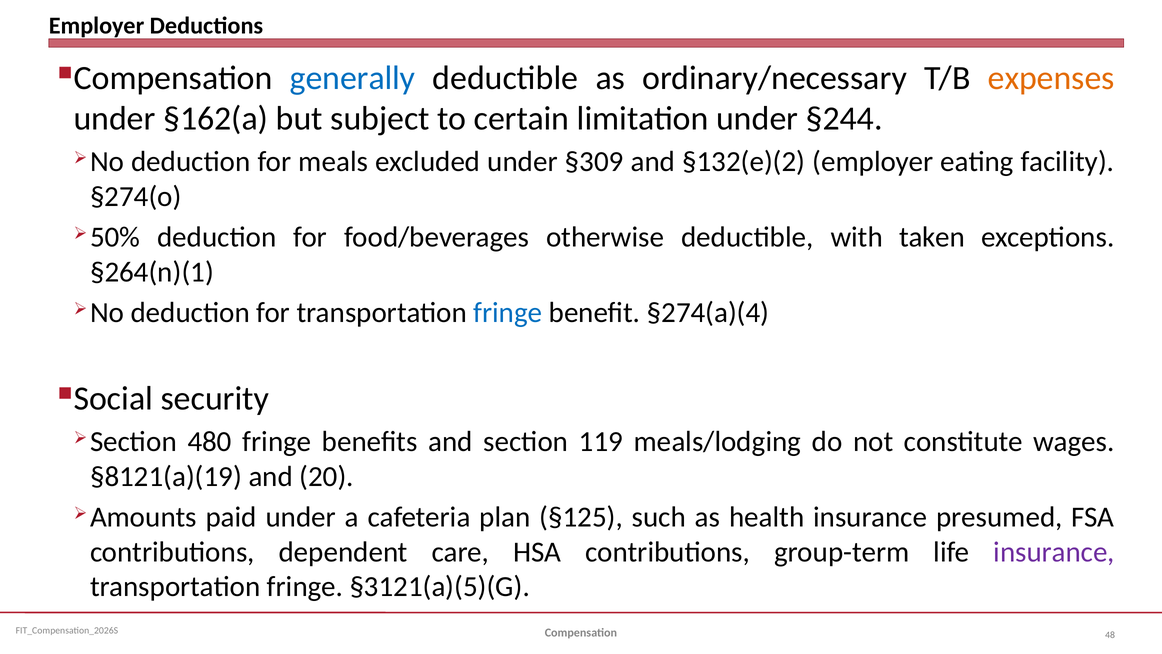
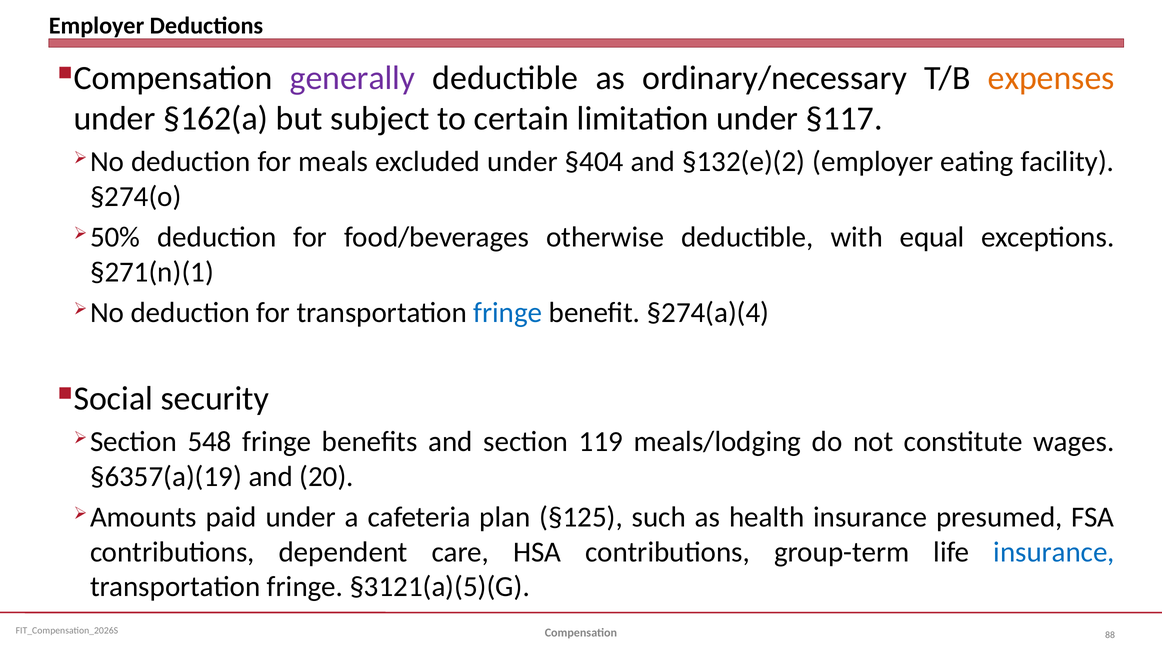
generally colour: blue -> purple
§244: §244 -> §117
§309: §309 -> §404
taken: taken -> equal
§264(n)(1: §264(n)(1 -> §271(n)(1
480: 480 -> 548
§8121(a)(19: §8121(a)(19 -> §6357(a)(19
insurance at (1054, 552) colour: purple -> blue
48: 48 -> 88
